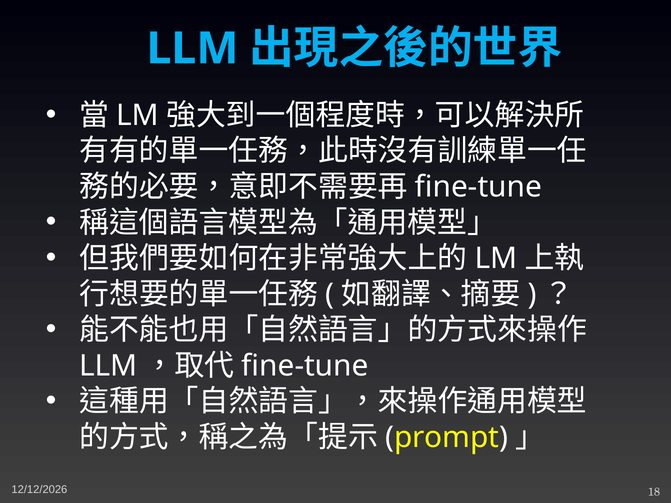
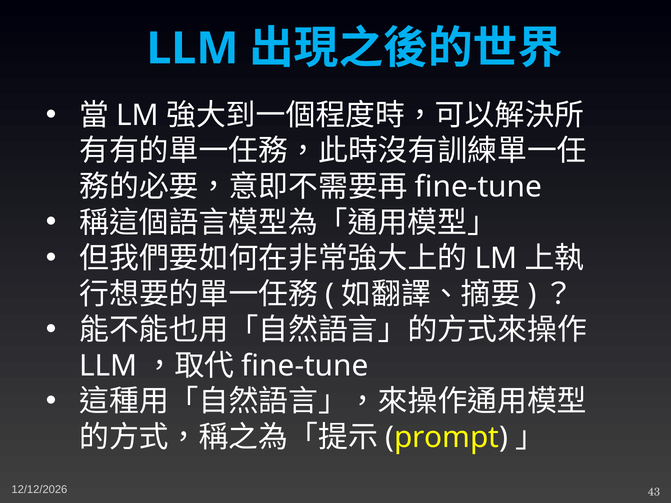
18: 18 -> 43
